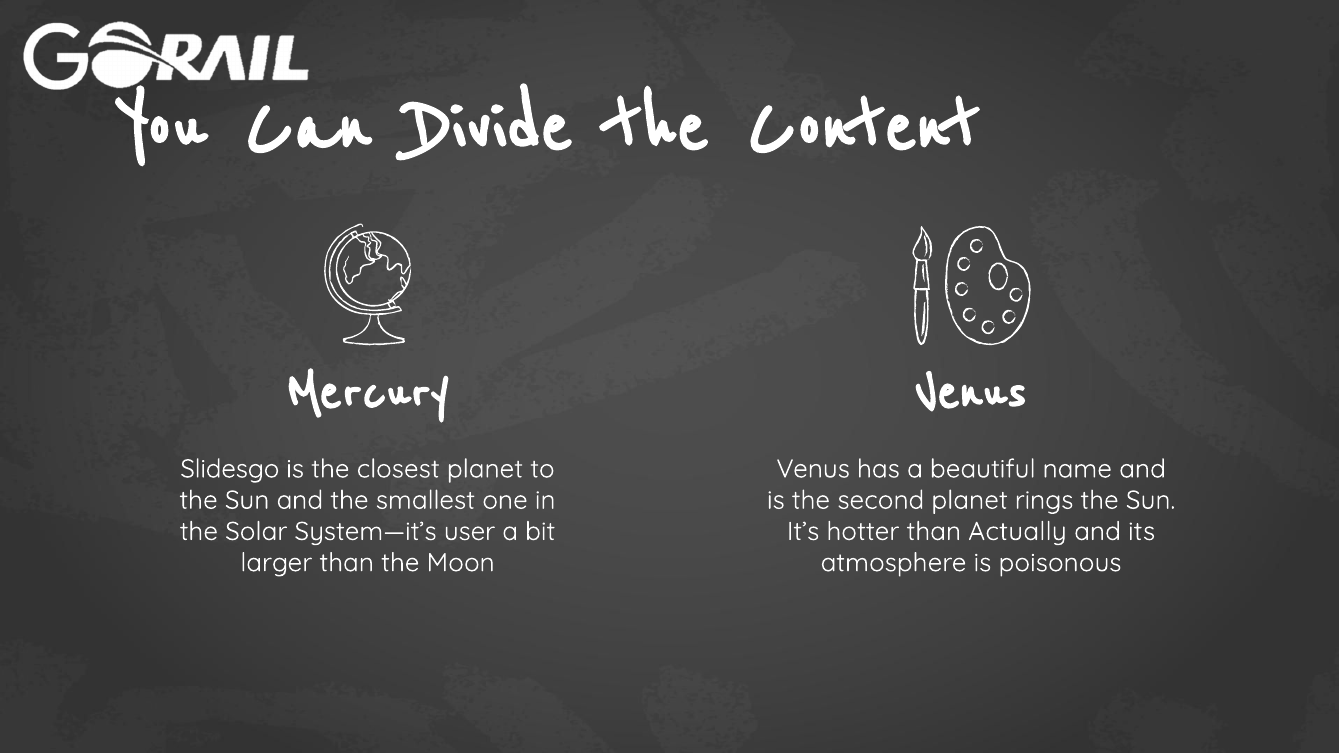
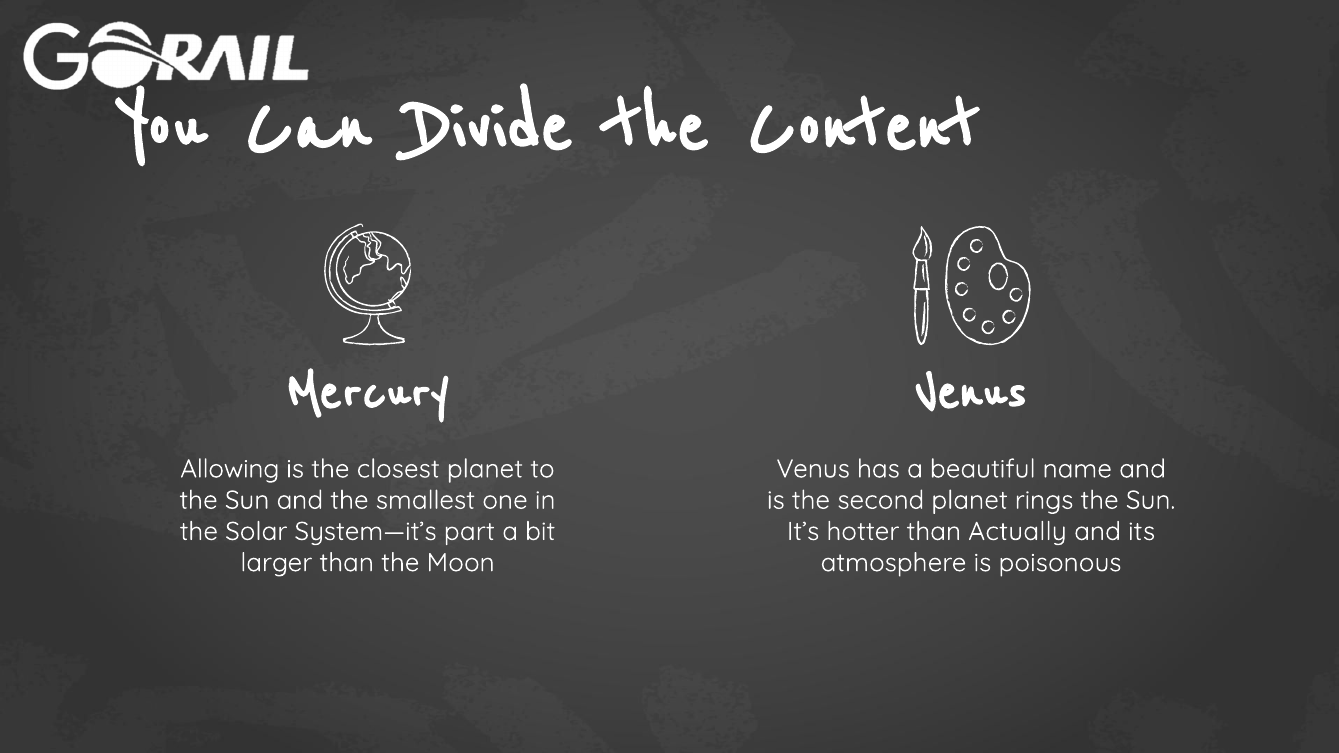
Slidesgo: Slidesgo -> Allowing
user: user -> part
